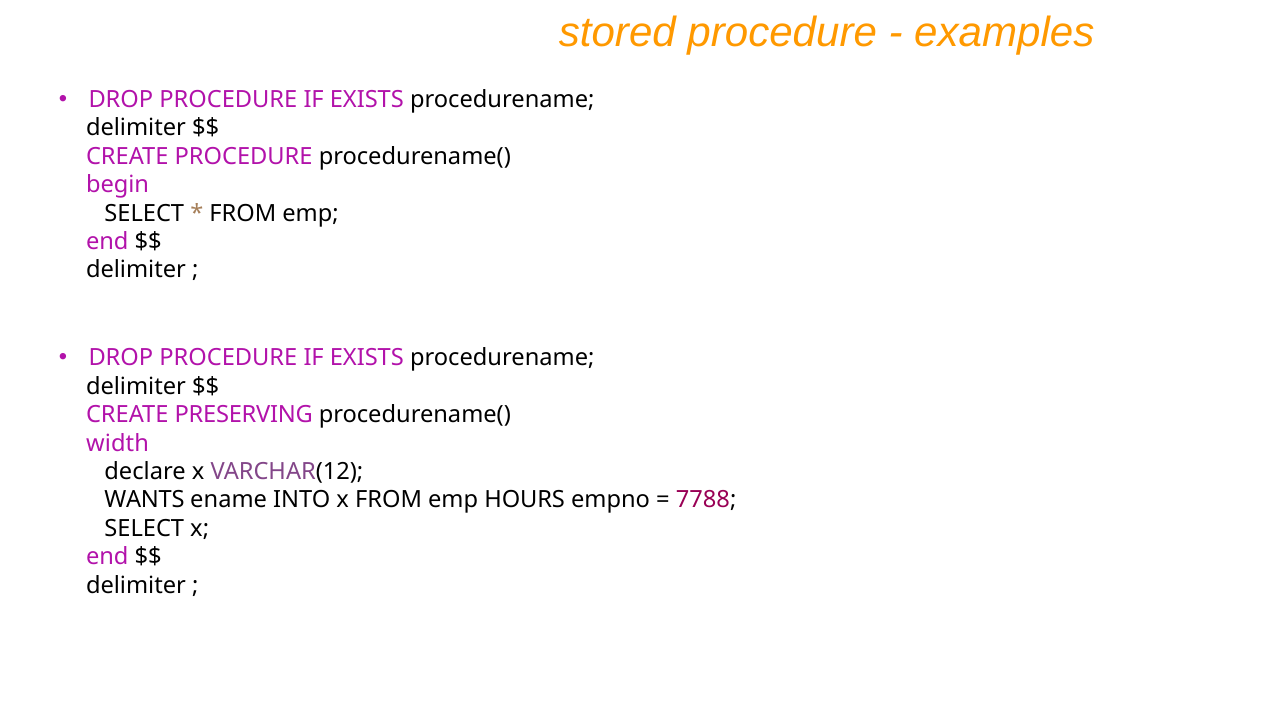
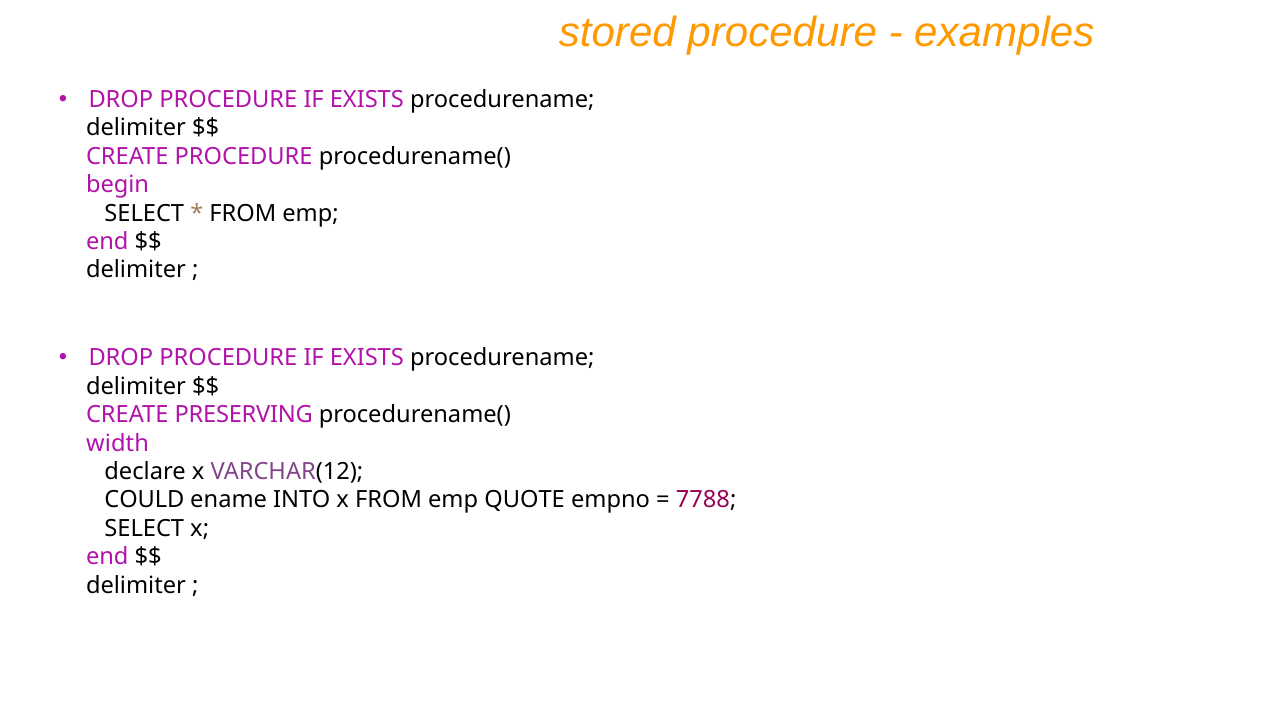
WANTS: WANTS -> COULD
HOURS: HOURS -> QUOTE
